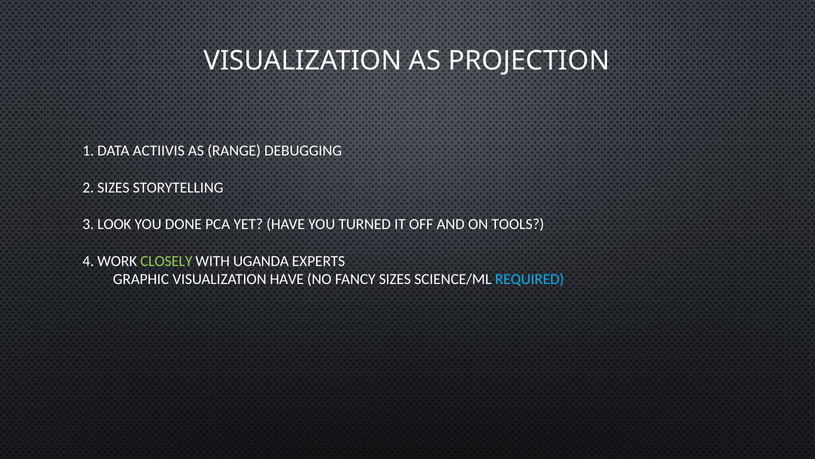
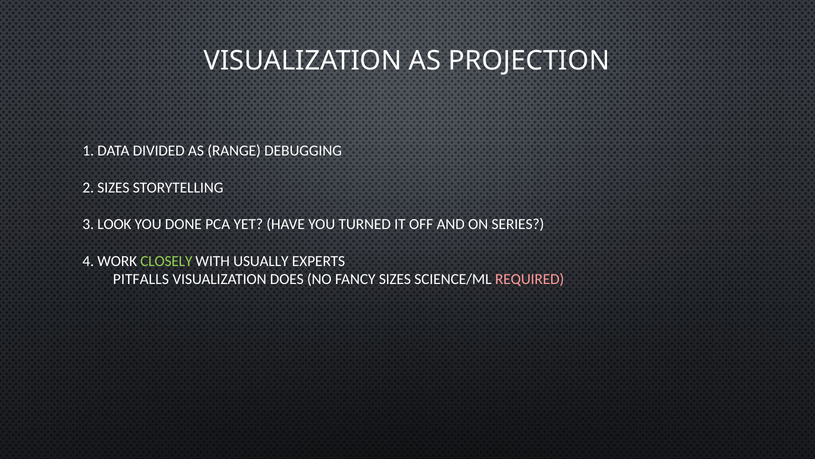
ACTIIVIS: ACTIIVIS -> DIVIDED
TOOLS: TOOLS -> SERIES
UGANDA: UGANDA -> USUALLY
GRAPHIC: GRAPHIC -> PITFALLS
VISUALIZATION HAVE: HAVE -> DOES
REQUIRED colour: light blue -> pink
